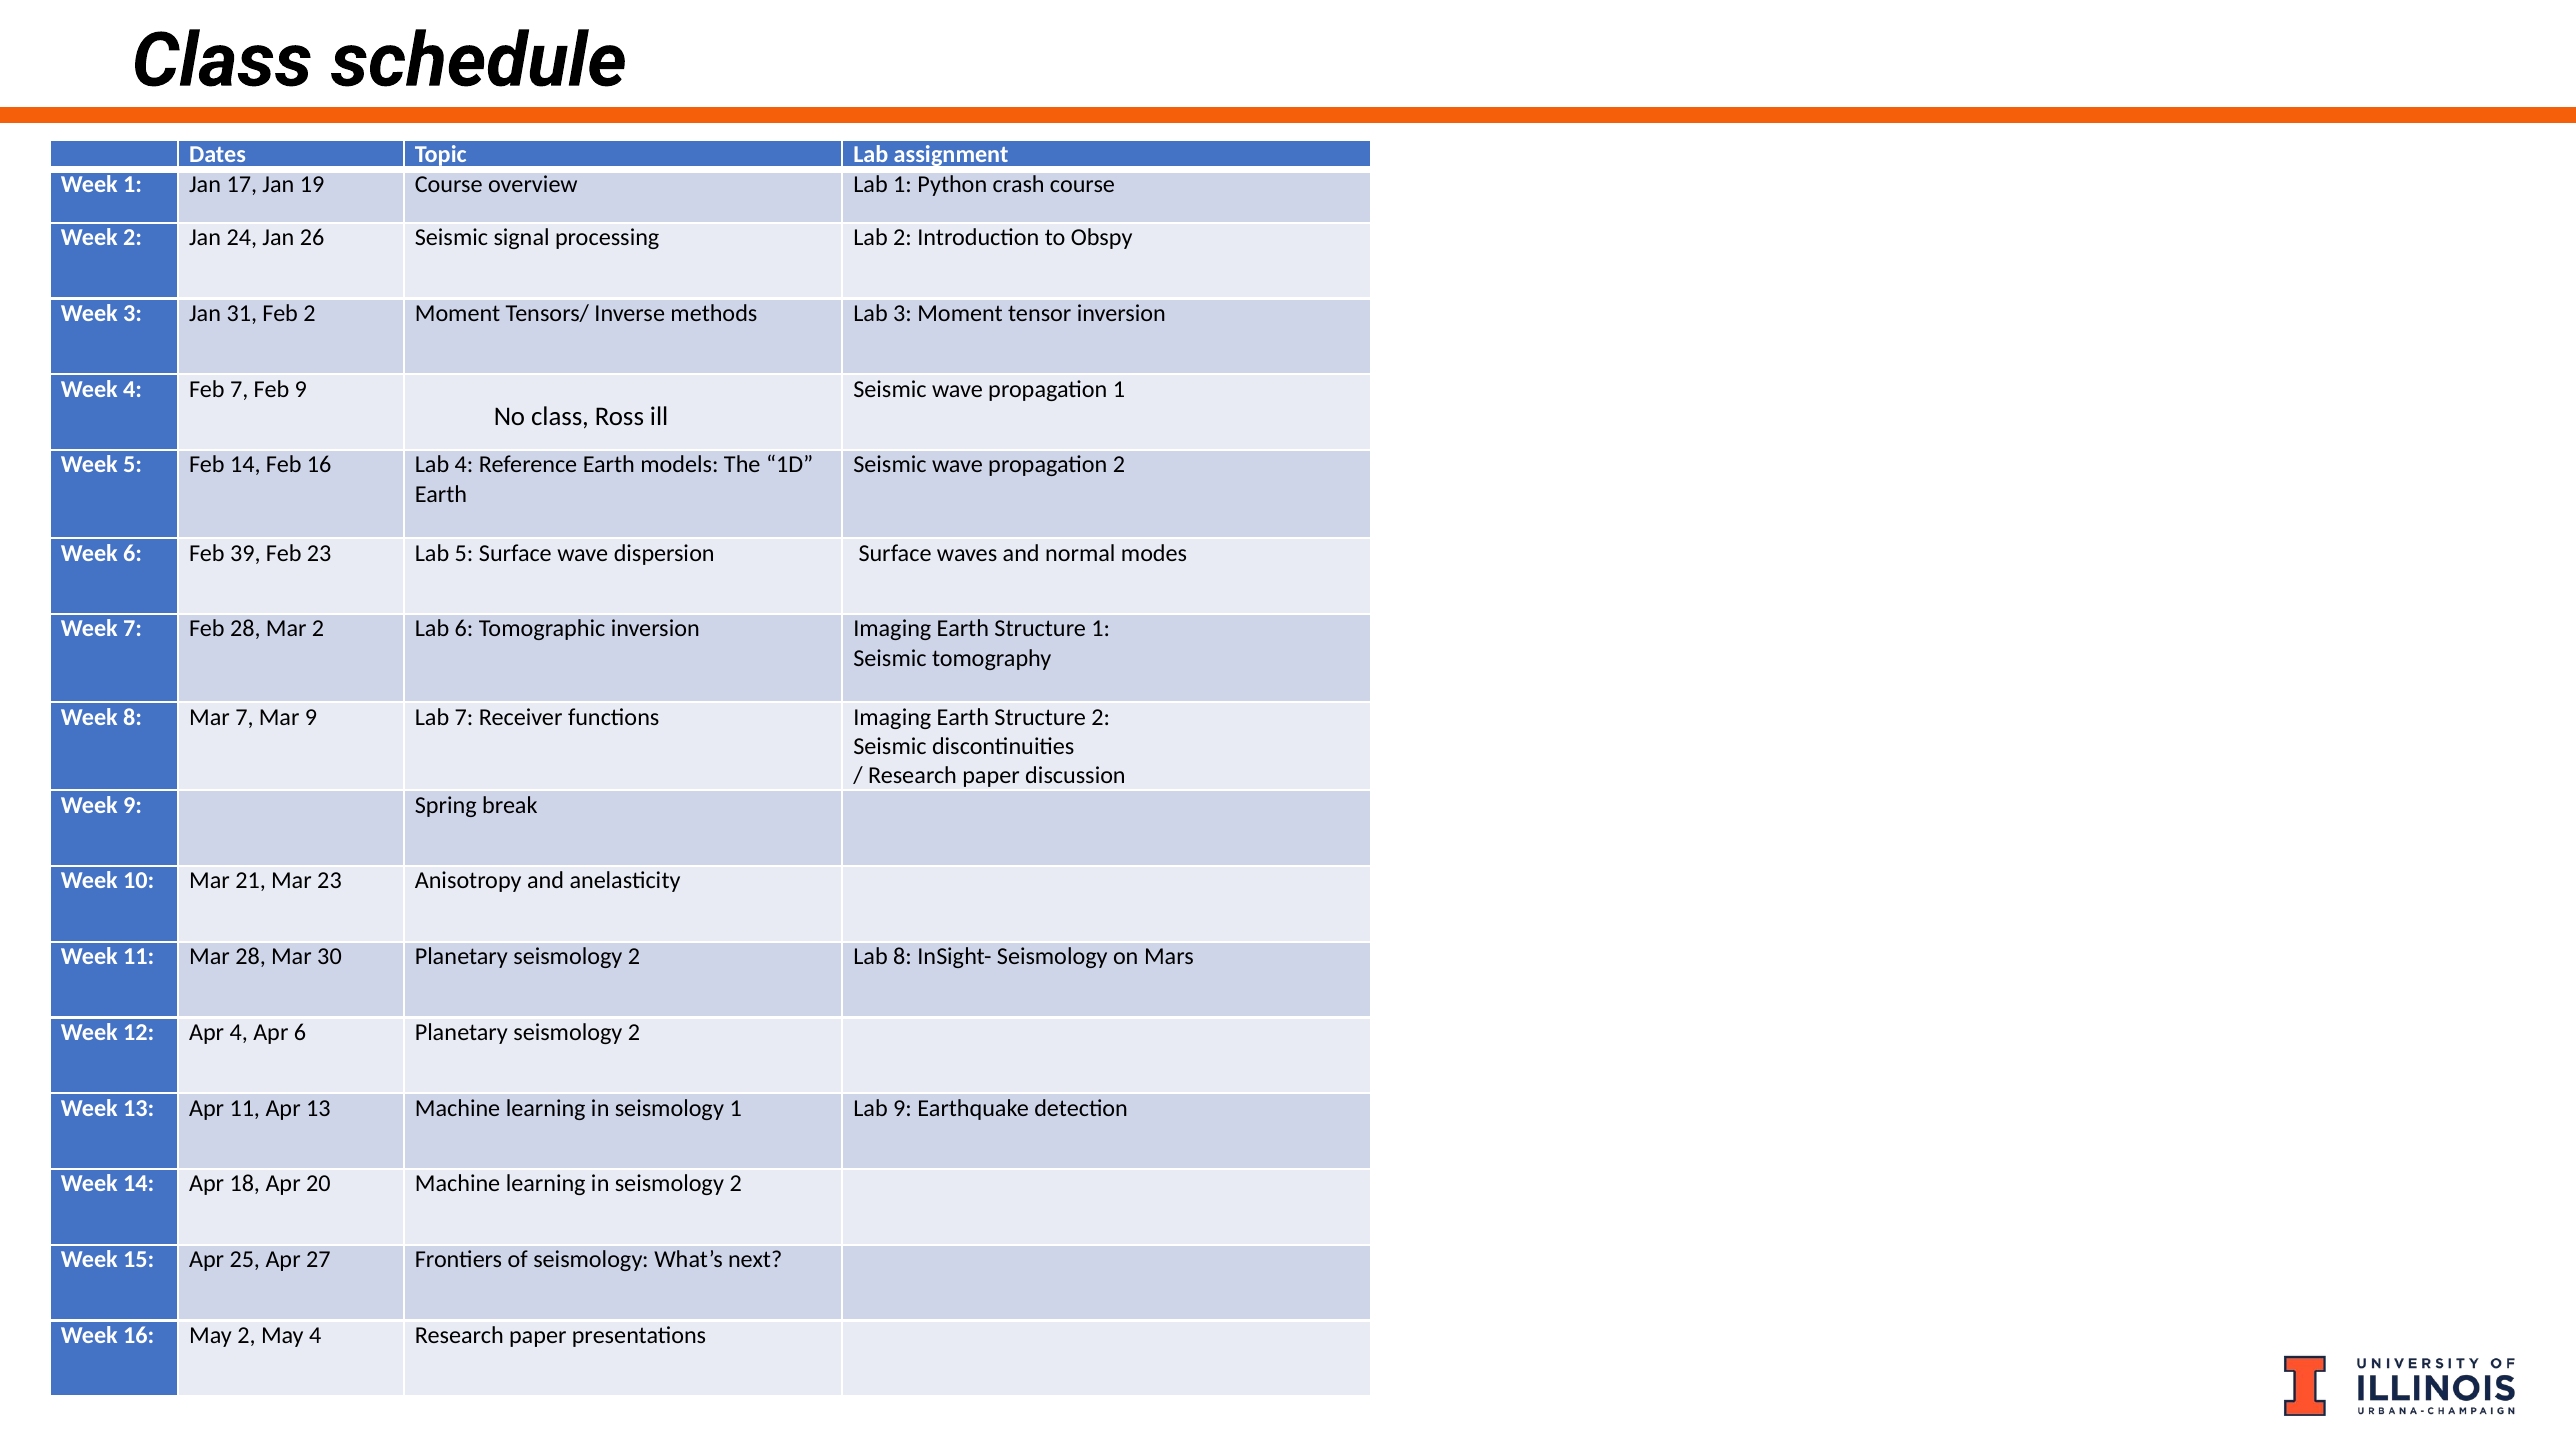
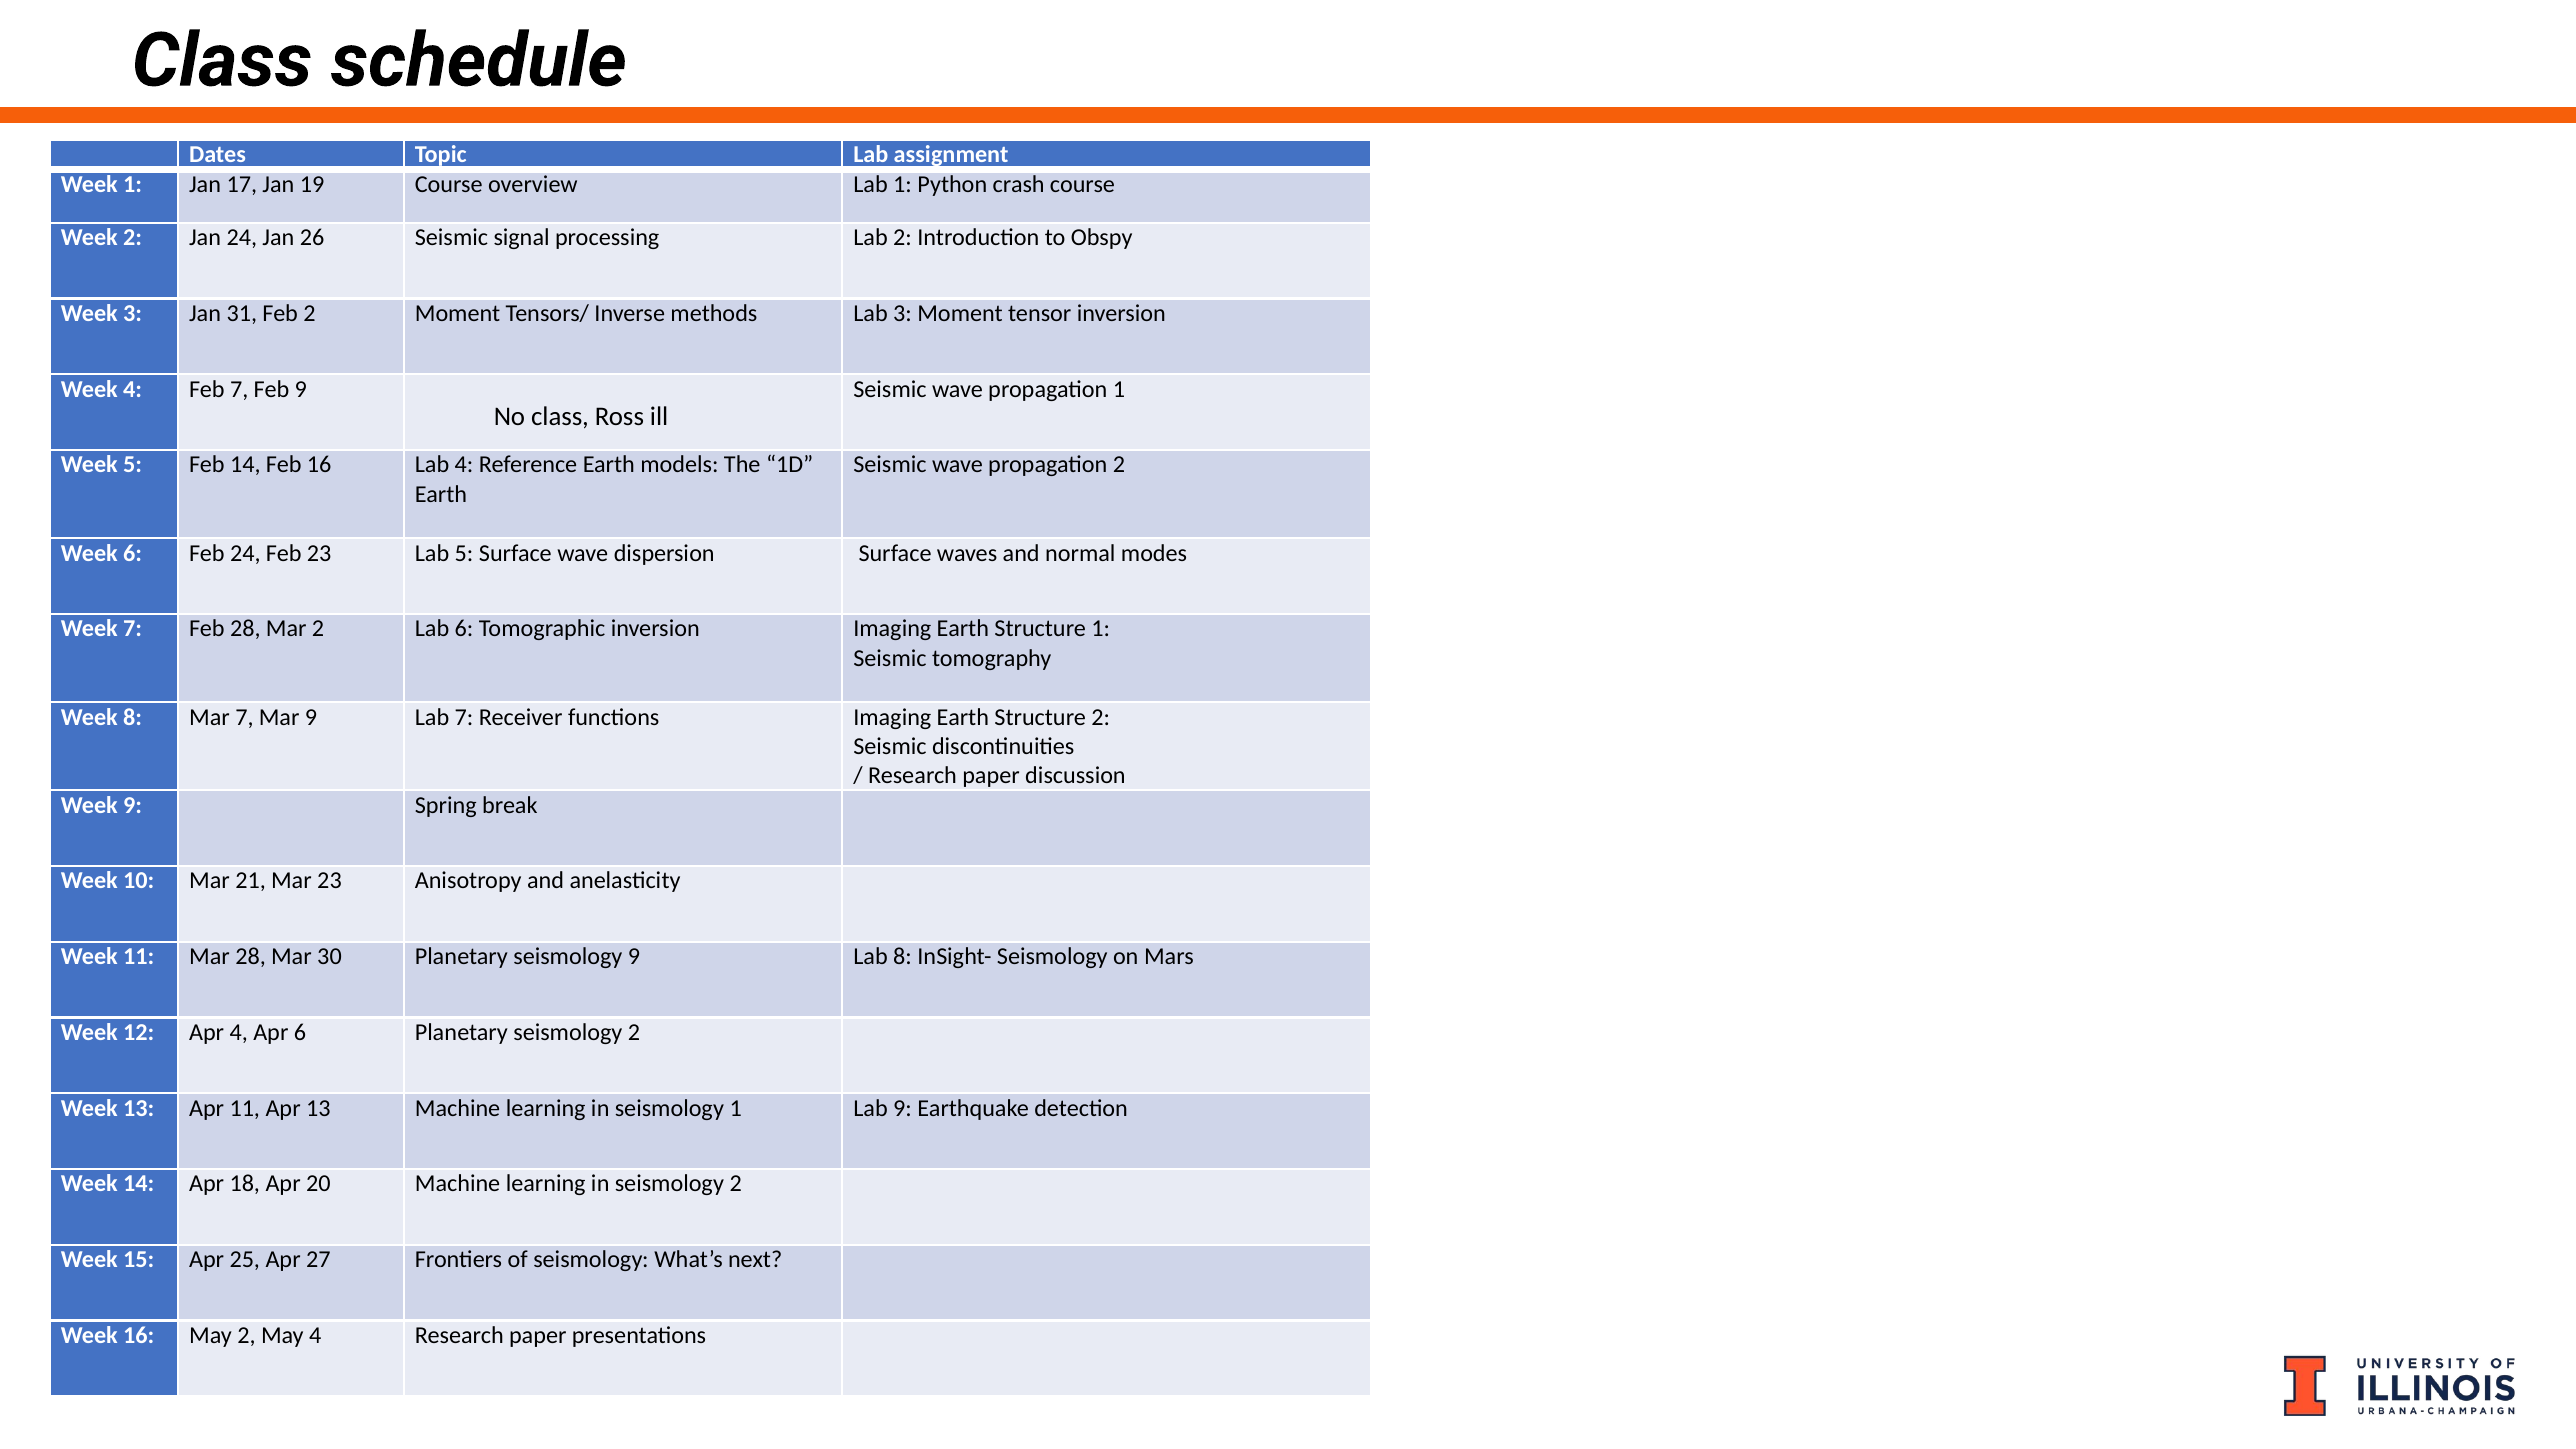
Feb 39: 39 -> 24
30 Planetary seismology 2: 2 -> 9
